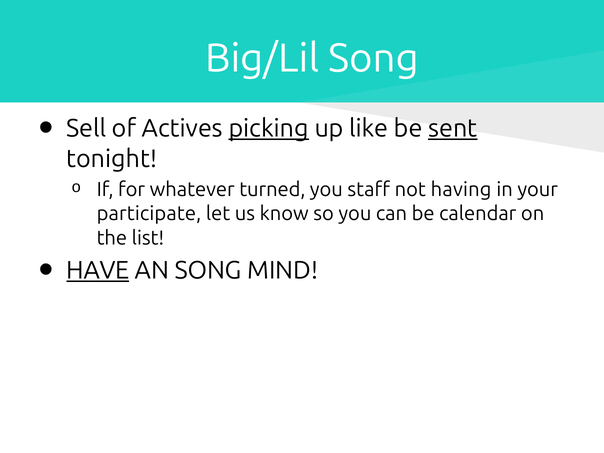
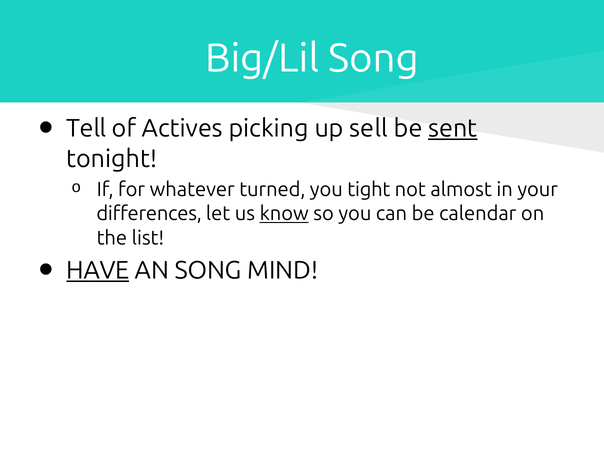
Sell: Sell -> Tell
picking underline: present -> none
like: like -> sell
staff: staff -> tight
having: having -> almost
participate: participate -> differences
know underline: none -> present
